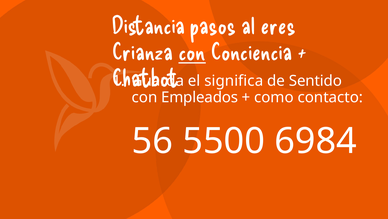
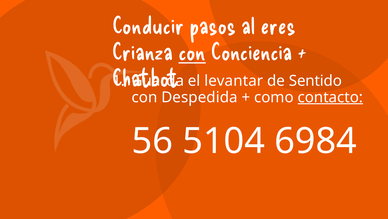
Distancia: Distancia -> Conducir
significa: significa -> levantar
Empleados: Empleados -> Despedida
contacto underline: none -> present
5500: 5500 -> 5104
